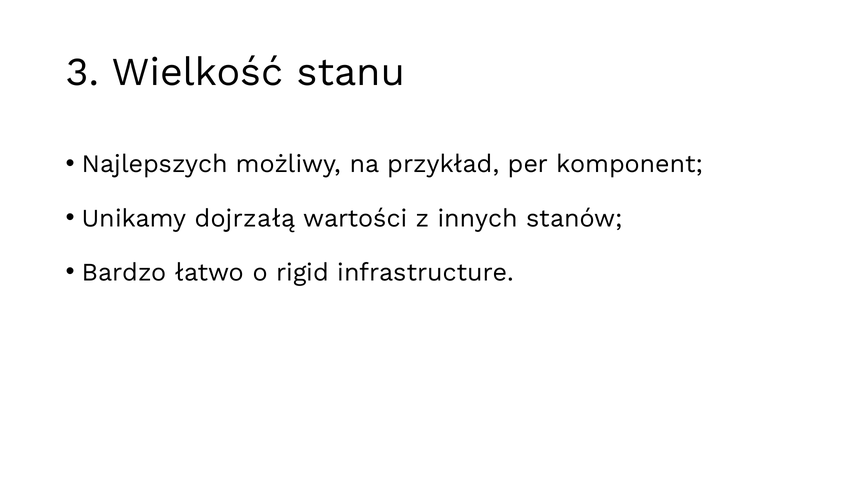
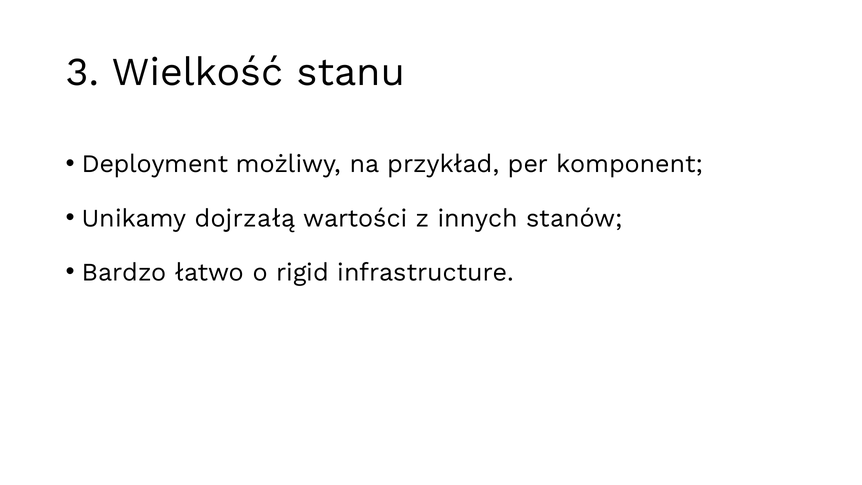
Najlepszych: Najlepszych -> Deployment
